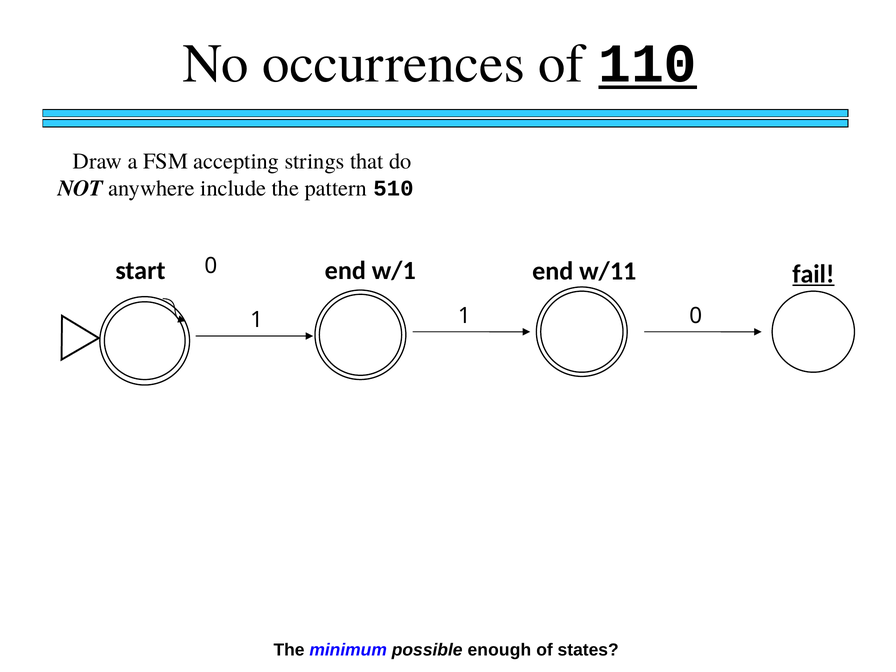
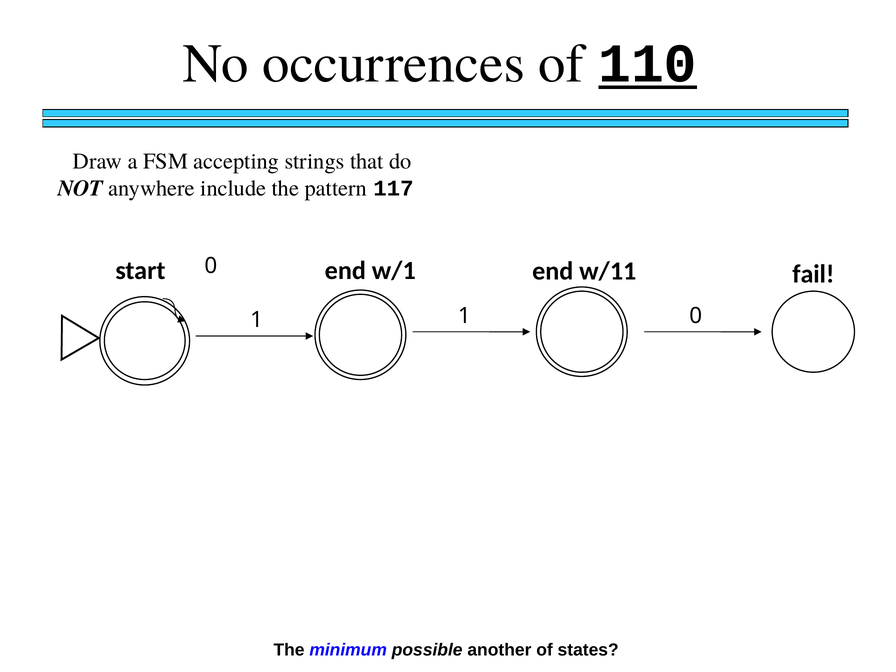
510: 510 -> 117
fail underline: present -> none
enough: enough -> another
